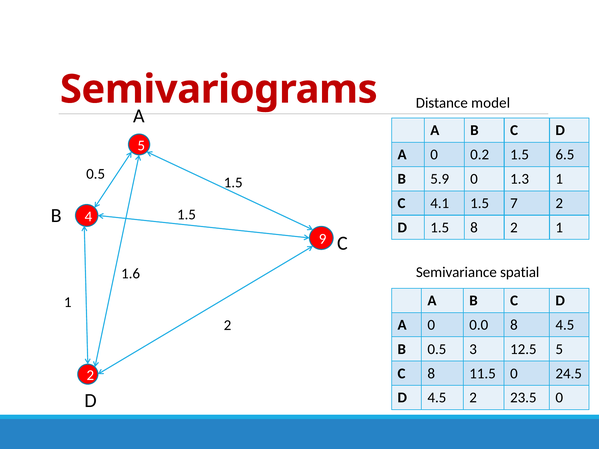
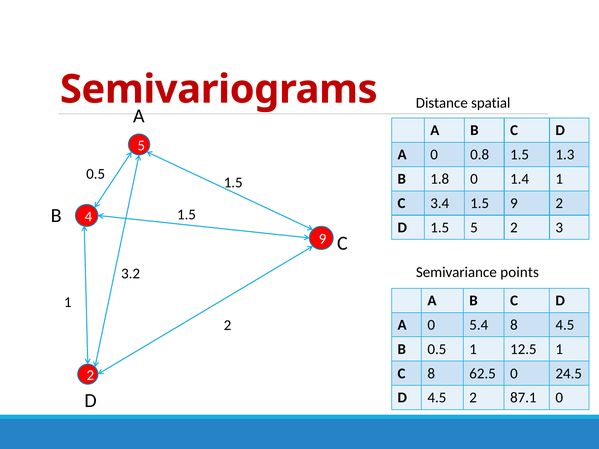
model: model -> spatial
0.2: 0.2 -> 0.8
6.5: 6.5 -> 1.3
5.9: 5.9 -> 1.8
1.3: 1.3 -> 1.4
4.1: 4.1 -> 3.4
1.5 7: 7 -> 9
1.5 8: 8 -> 5
1 at (559, 228): 1 -> 3
spatial: spatial -> points
1.6: 1.6 -> 3.2
0.0: 0.0 -> 5.4
0.5 3: 3 -> 1
12.5 5: 5 -> 1
11.5: 11.5 -> 62.5
23.5: 23.5 -> 87.1
